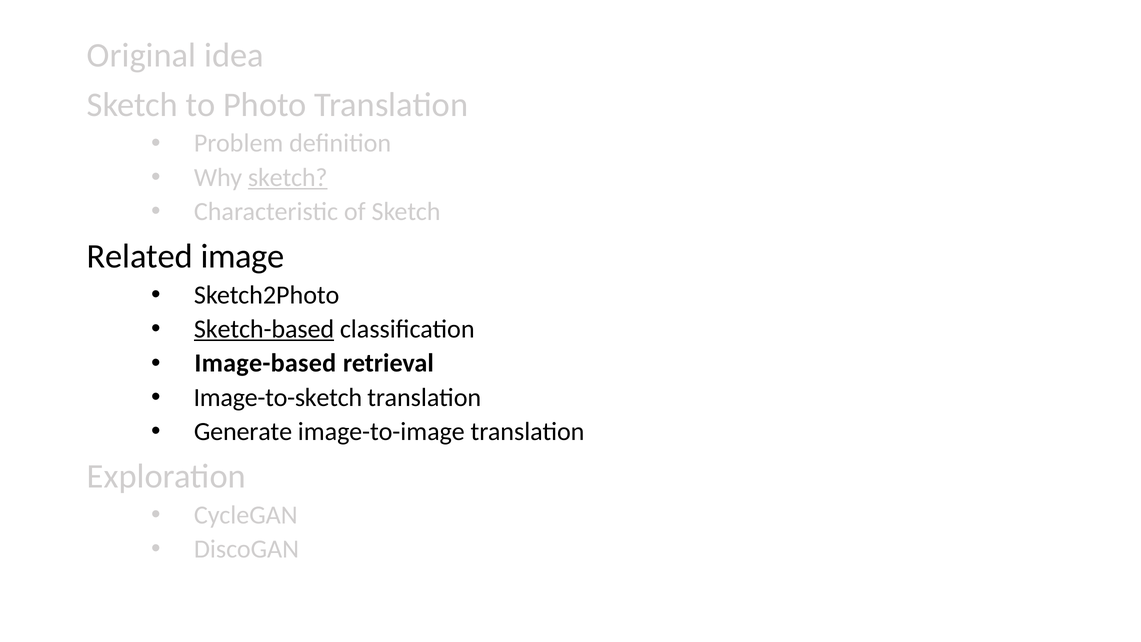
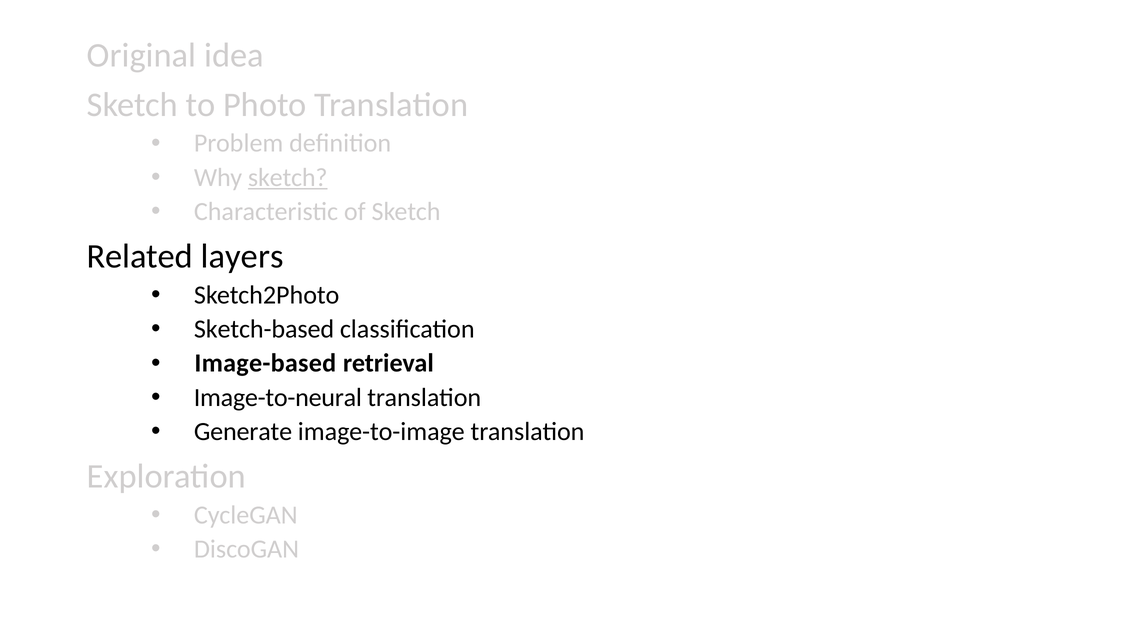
image: image -> layers
Sketch-based underline: present -> none
Image-to-sketch: Image-to-sketch -> Image-to-neural
